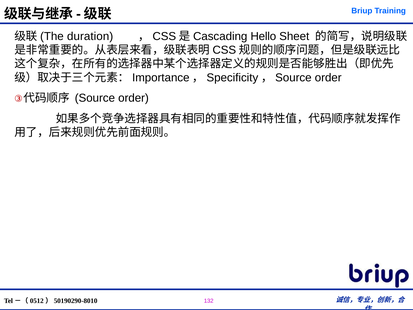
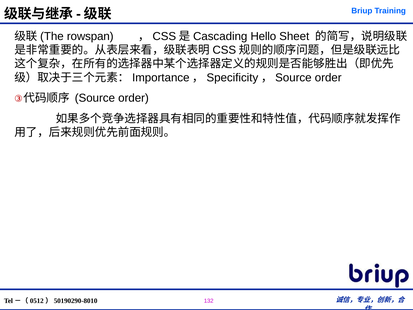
duration: duration -> rowspan
